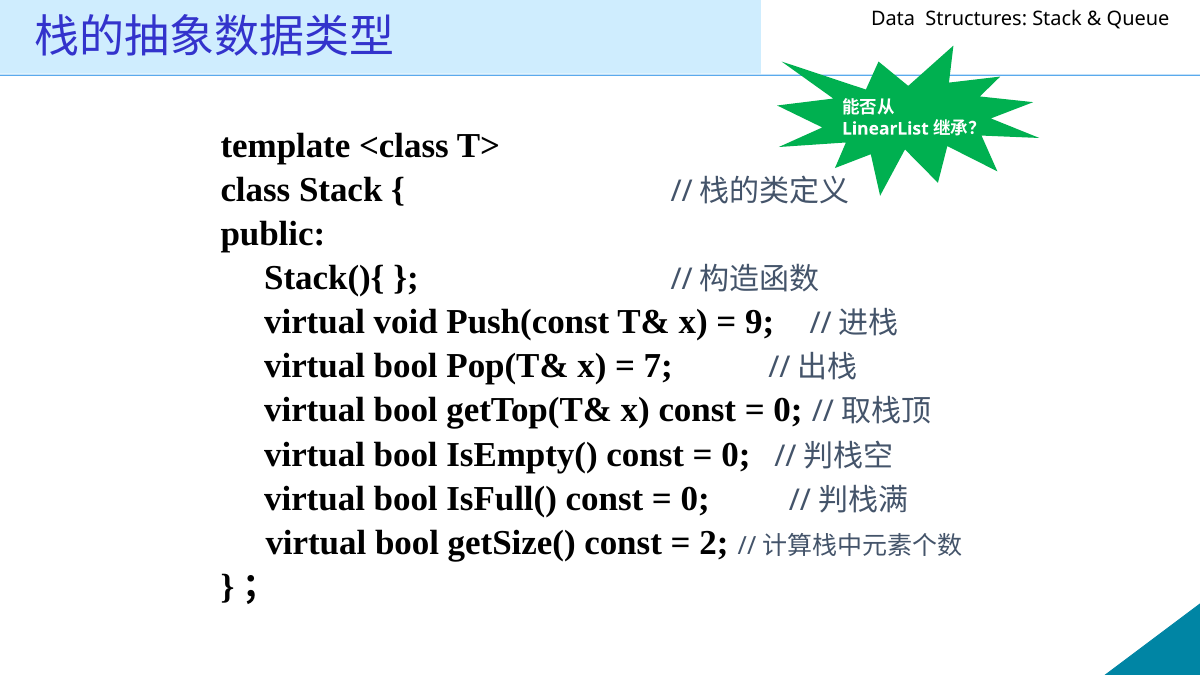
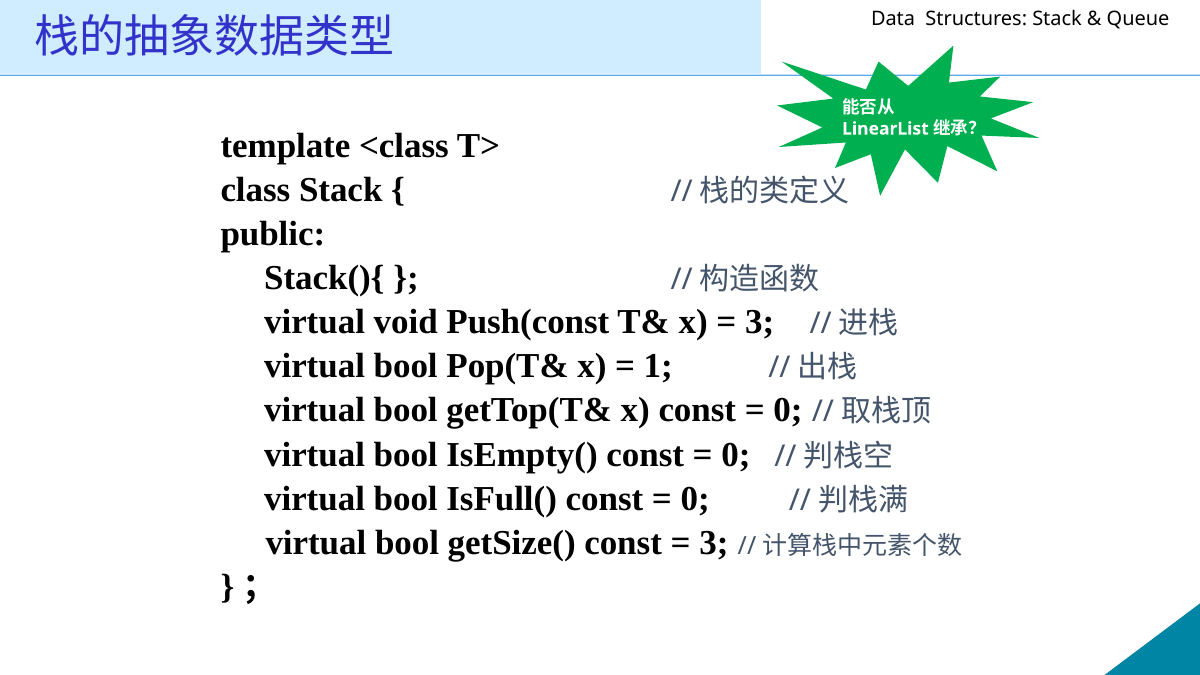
9 at (760, 322): 9 -> 3
7: 7 -> 1
2 at (714, 543): 2 -> 3
